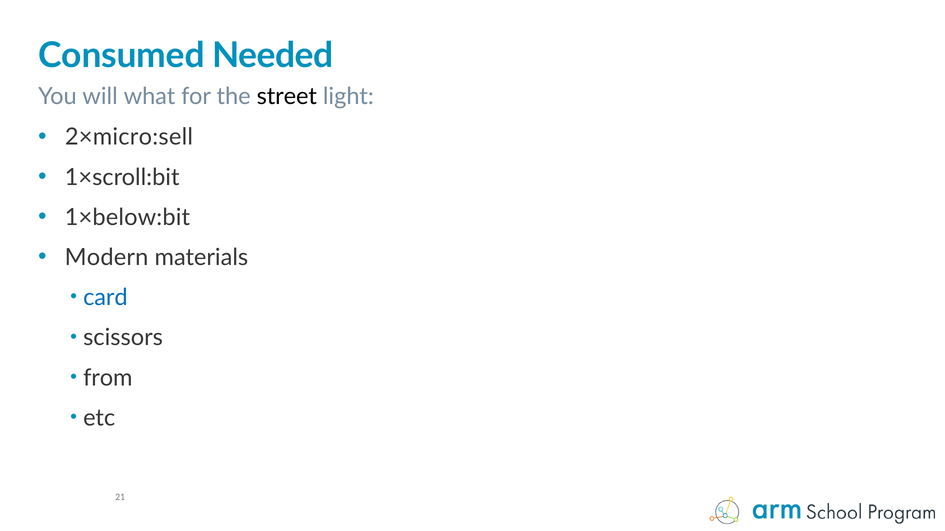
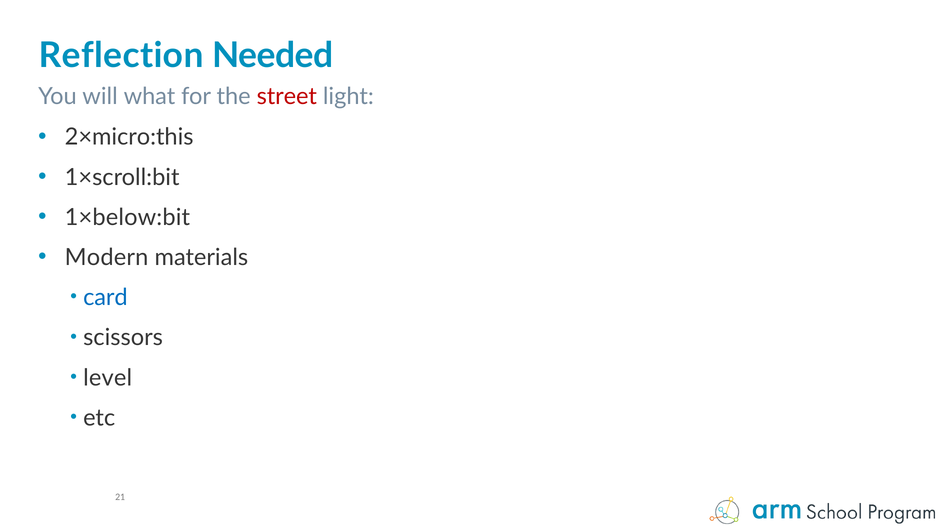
Consumed: Consumed -> Reflection
street colour: black -> red
2×micro:sell: 2×micro:sell -> 2×micro:this
from: from -> level
